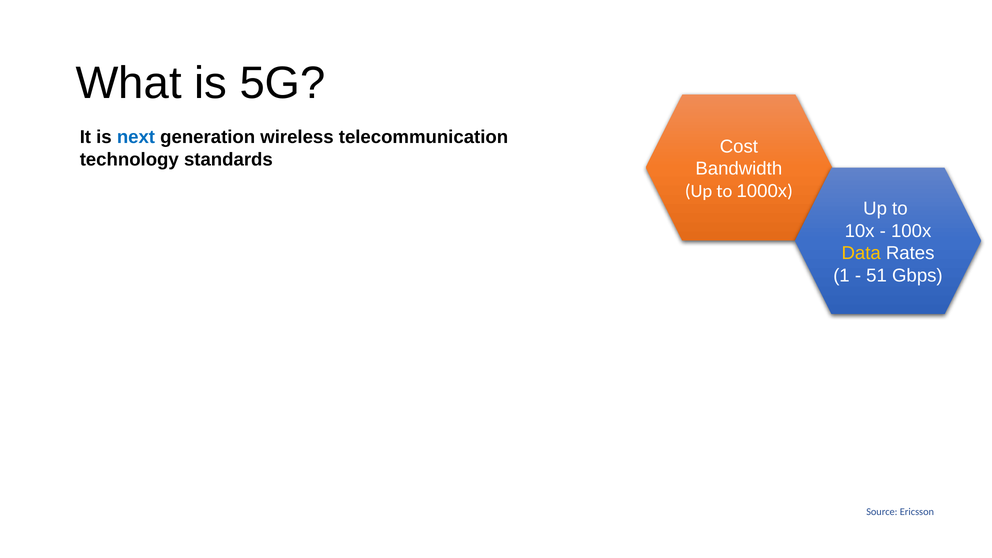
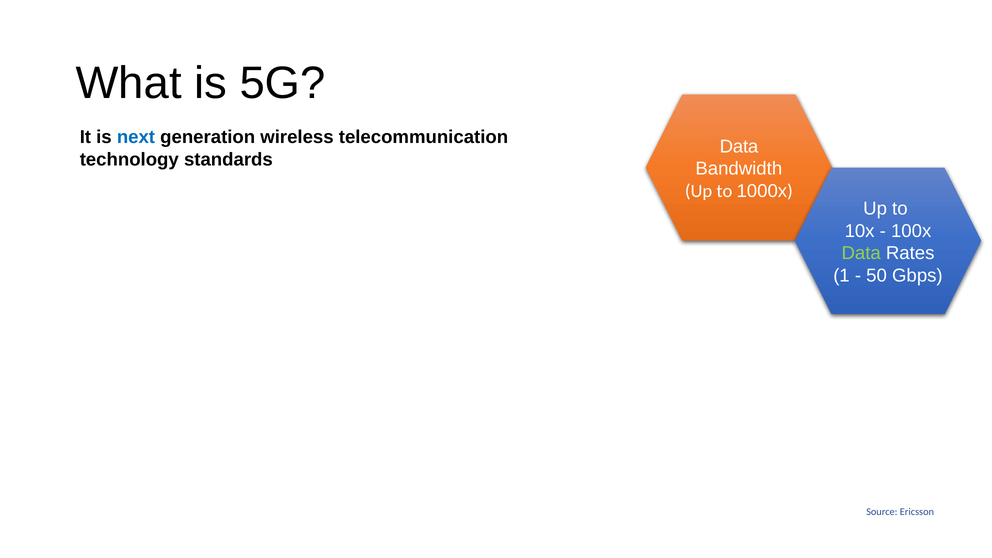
Cost at (739, 146): Cost -> Data
Data at (861, 253) colour: yellow -> light green
51: 51 -> 50
